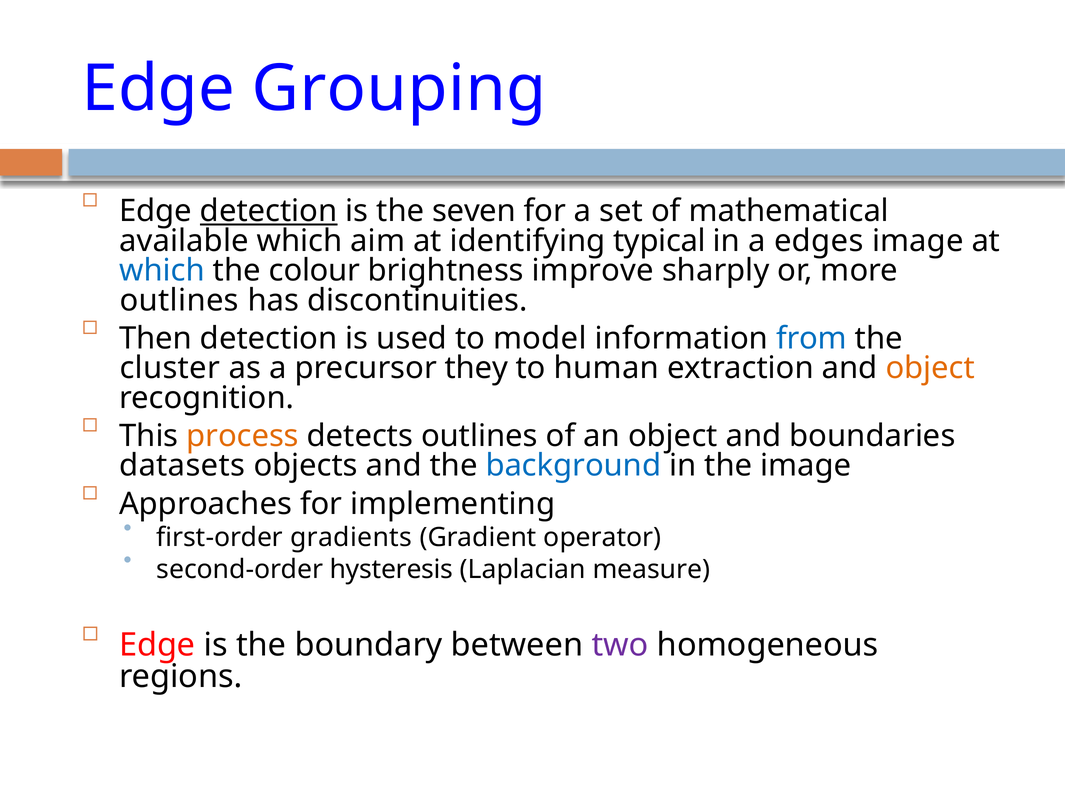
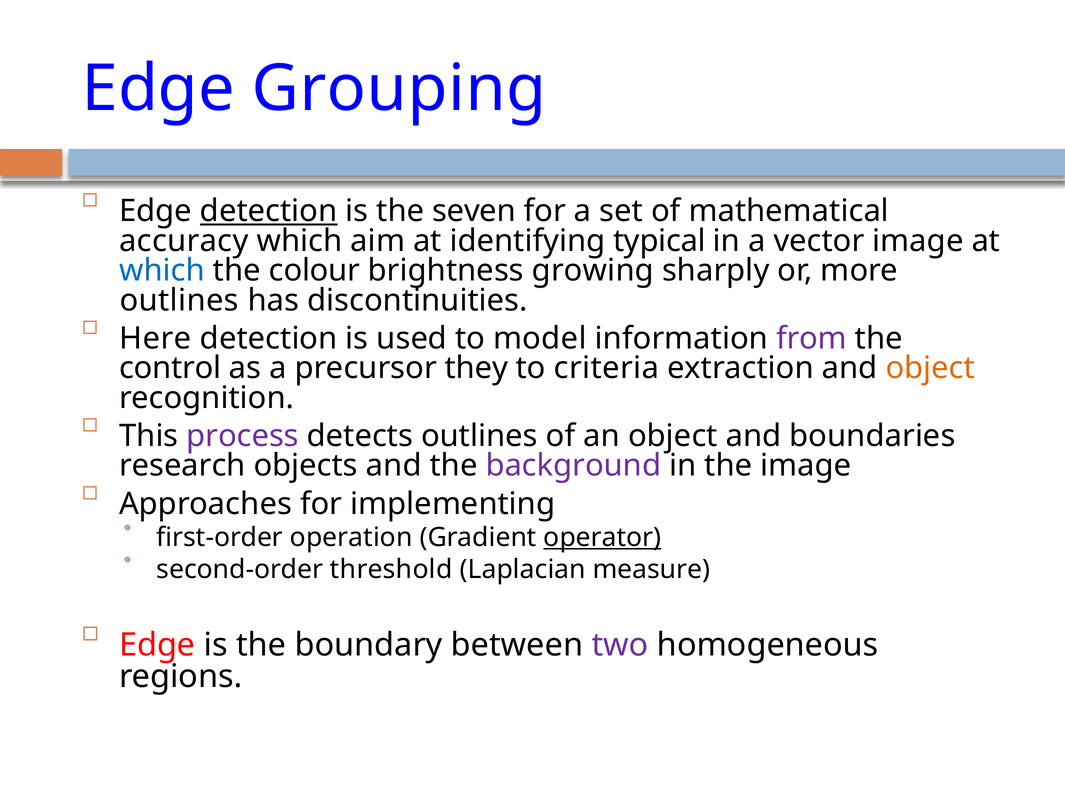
available: available -> accuracy
edges: edges -> vector
improve: improve -> growing
Then: Then -> Here
from colour: blue -> purple
cluster: cluster -> control
human: human -> criteria
process colour: orange -> purple
datasets: datasets -> research
background colour: blue -> purple
gradients: gradients -> operation
operator underline: none -> present
hysteresis: hysteresis -> threshold
